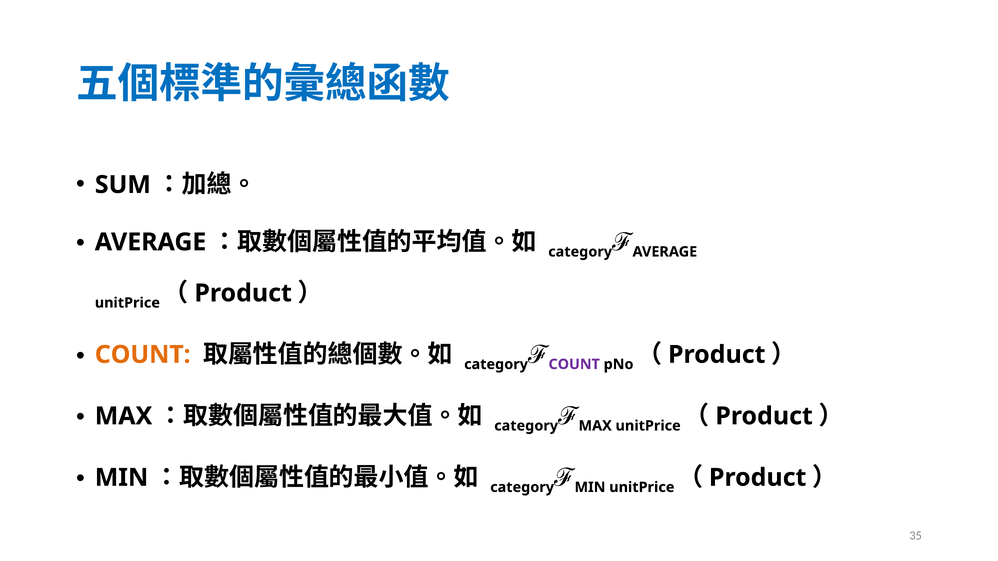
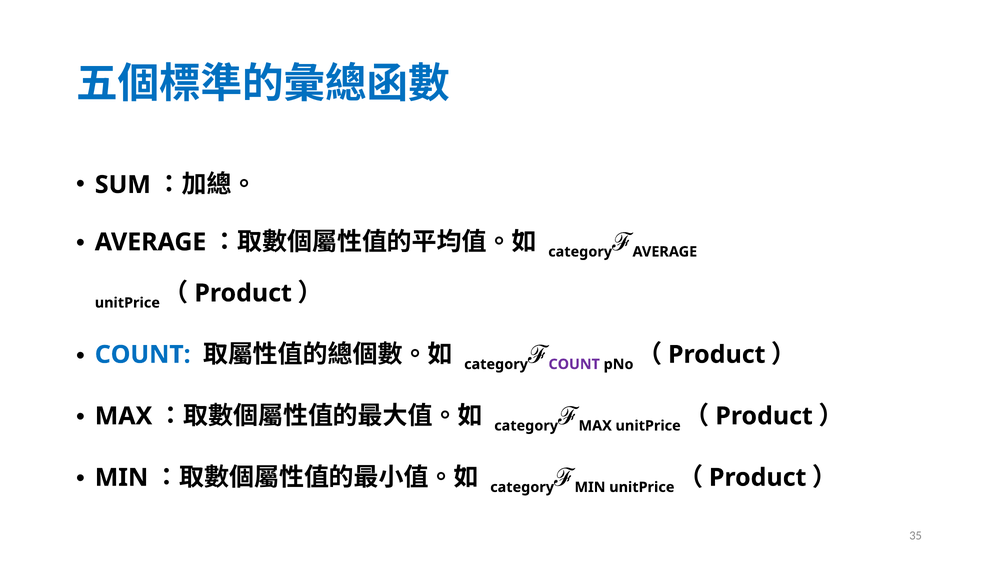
COUNT at (143, 355) colour: orange -> blue
